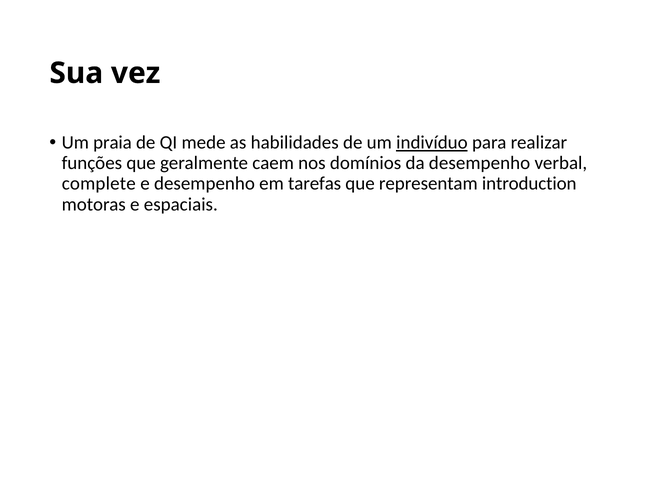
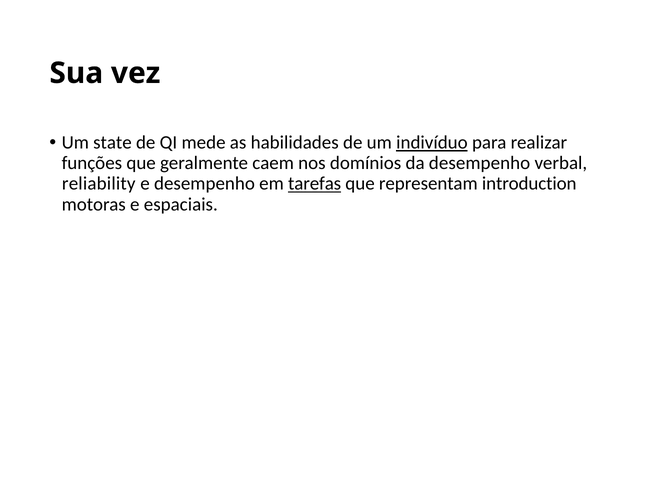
praia: praia -> state
complete: complete -> reliability
tarefas underline: none -> present
